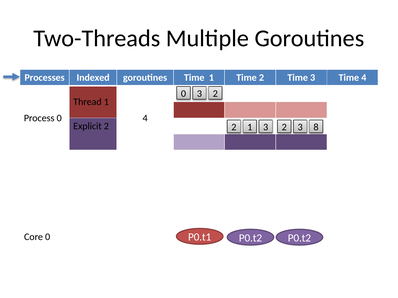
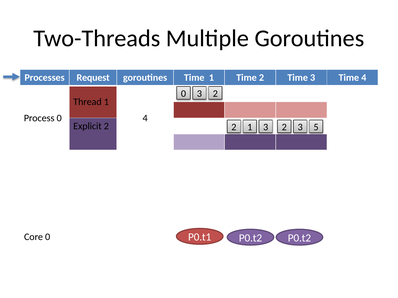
Indexed: Indexed -> Request
8: 8 -> 5
